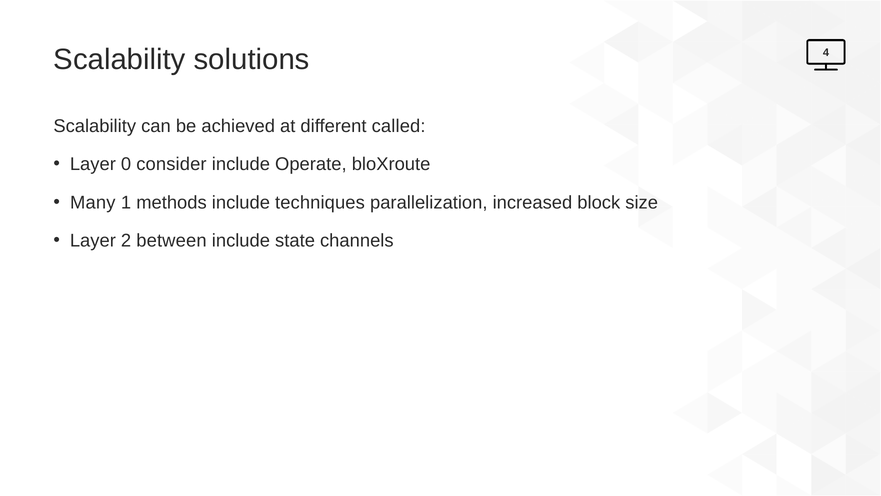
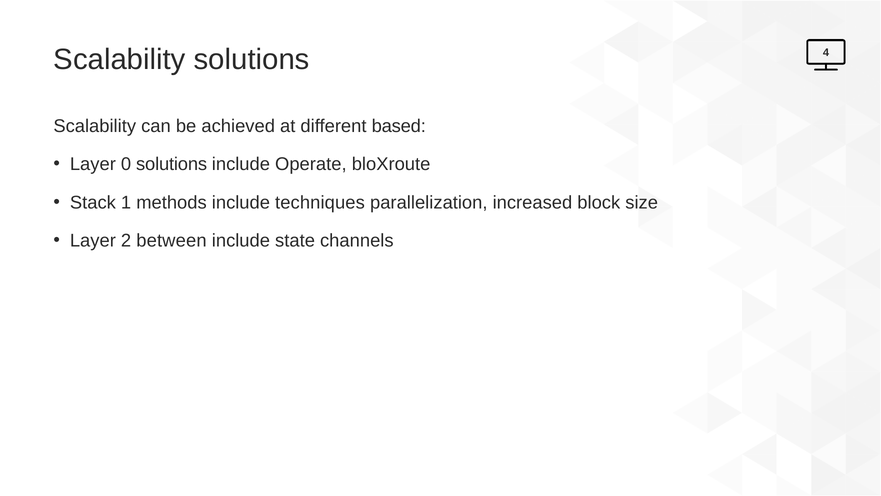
called: called -> based
0 consider: consider -> solutions
Many: Many -> Stack
